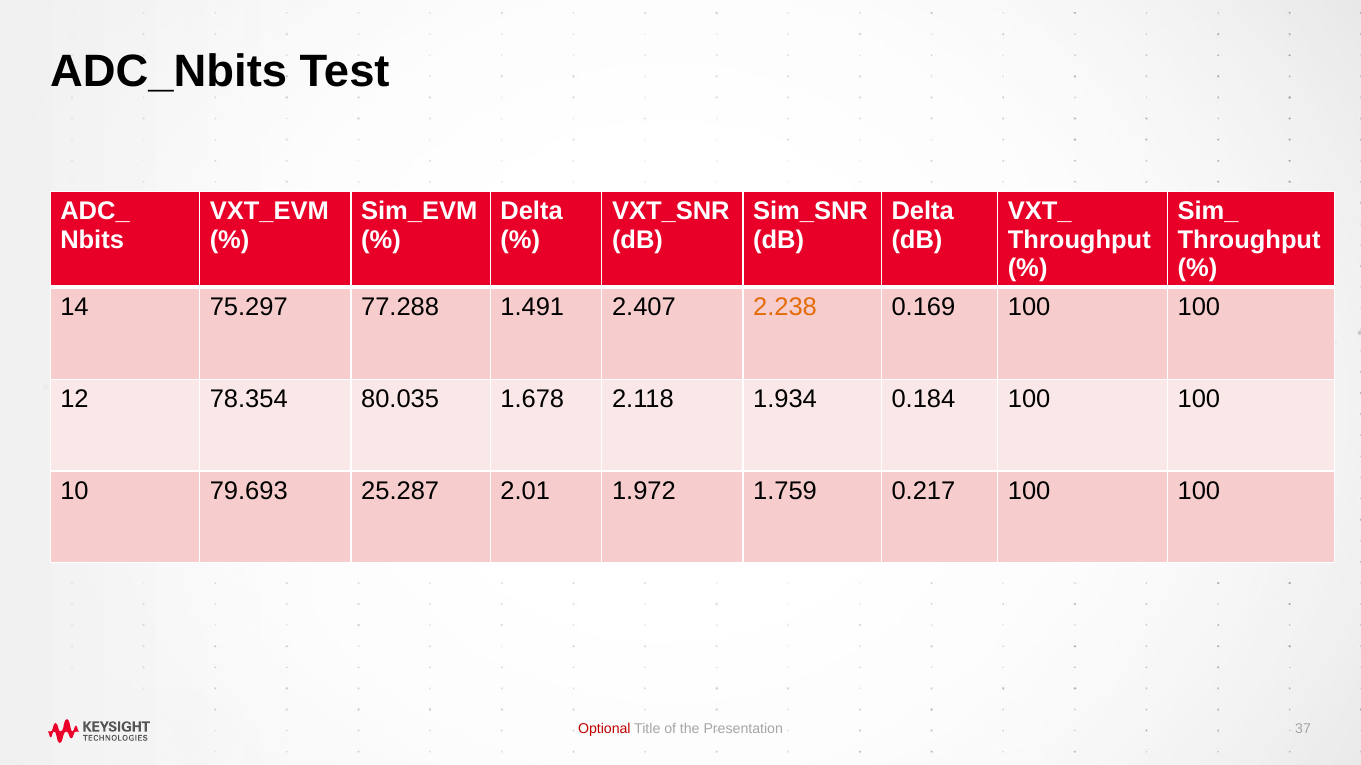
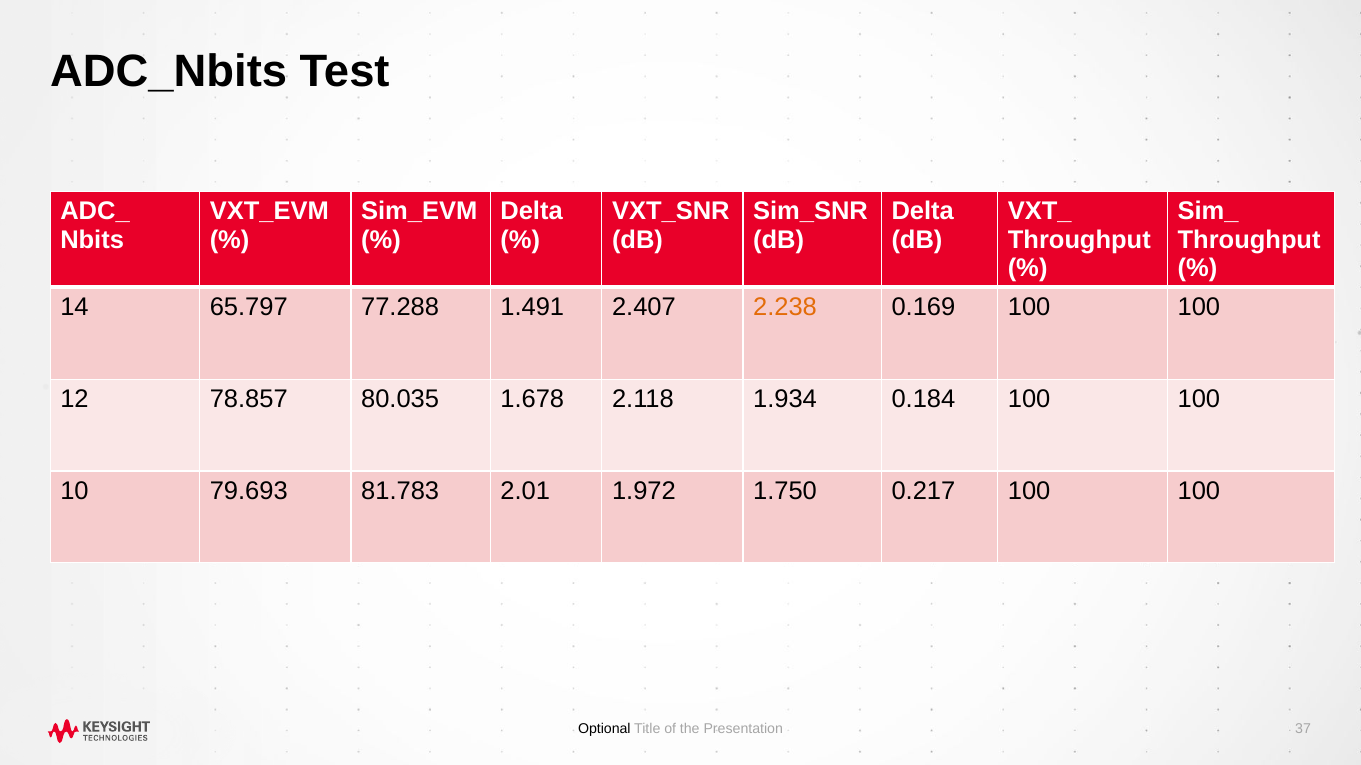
75.297: 75.297 -> 65.797
78.354: 78.354 -> 78.857
25.287: 25.287 -> 81.783
1.759: 1.759 -> 1.750
Optional colour: red -> black
